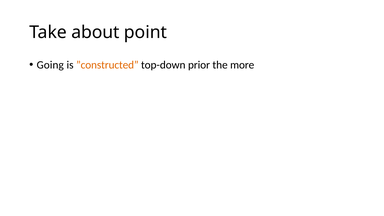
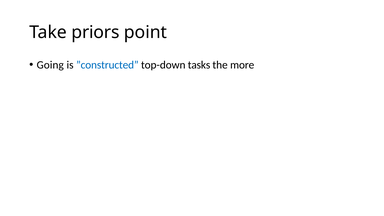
about: about -> priors
”constructed colour: orange -> blue
prior: prior -> tasks
